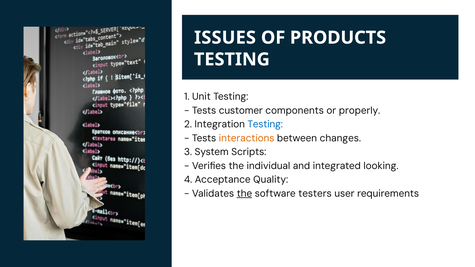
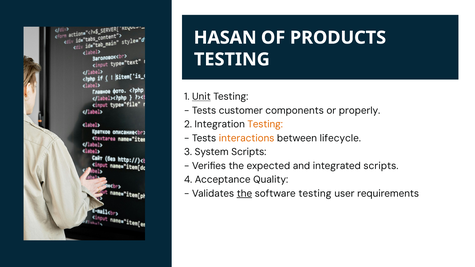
ISSUES: ISSUES -> HASAN
Unit underline: none -> present
Testing at (265, 124) colour: blue -> orange
changes: changes -> lifecycle
individual: individual -> expected
integrated looking: looking -> scripts
software testers: testers -> testing
